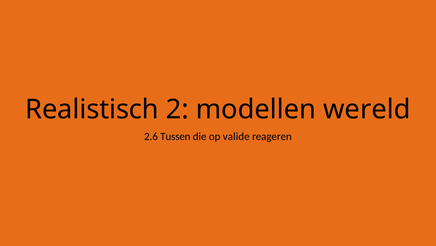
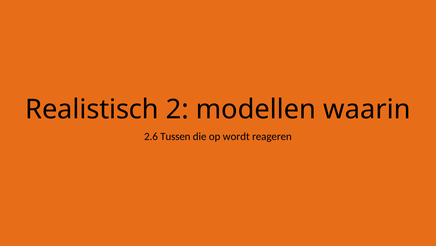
wereld: wereld -> waarin
valide: valide -> wordt
